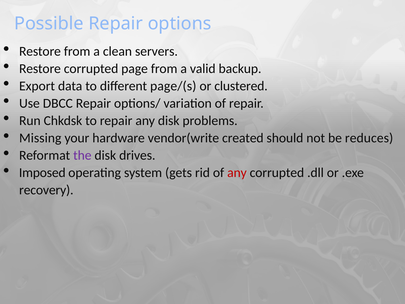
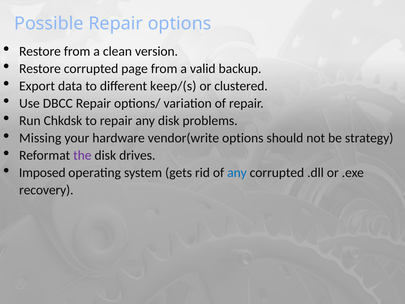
servers: servers -> version
page/(s: page/(s -> keep/(s
vendor(write created: created -> options
reduces: reduces -> strategy
any at (237, 173) colour: red -> blue
